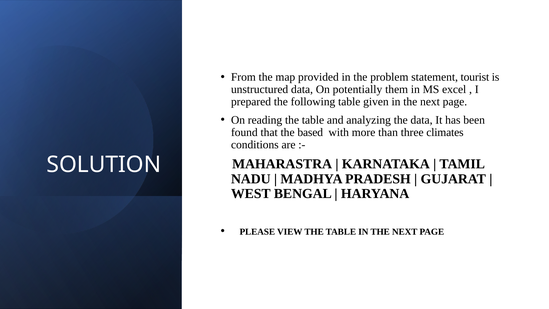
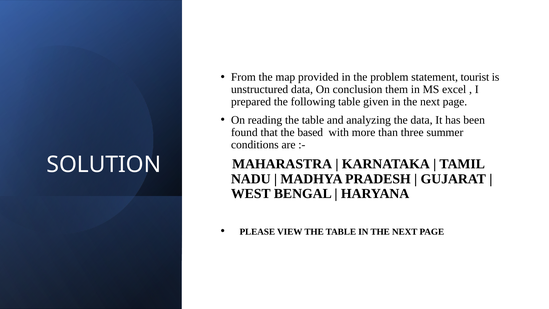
potentially: potentially -> conclusion
climates: climates -> summer
